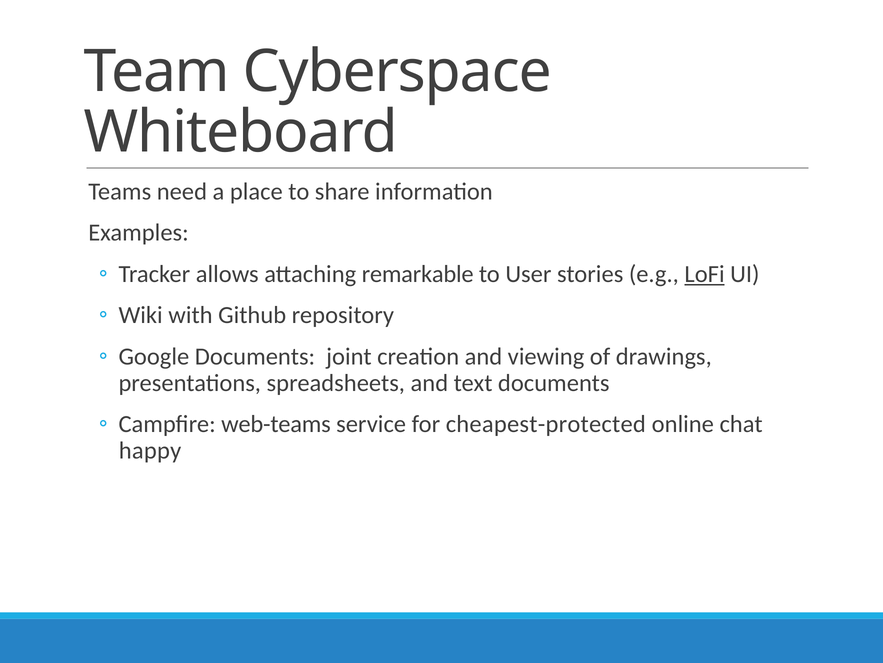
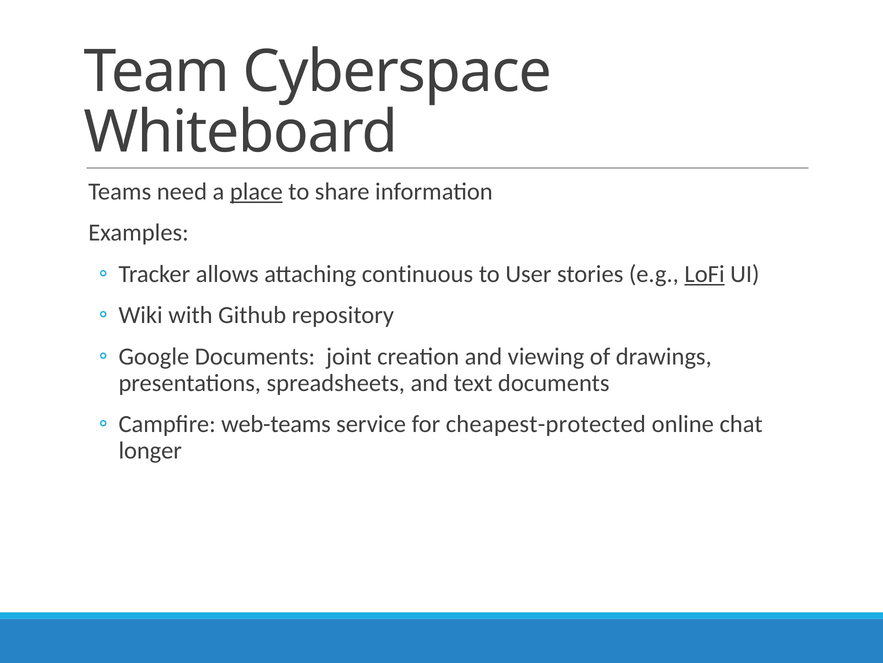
place underline: none -> present
remarkable: remarkable -> continuous
happy: happy -> longer
